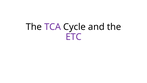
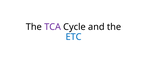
ETC colour: purple -> blue
